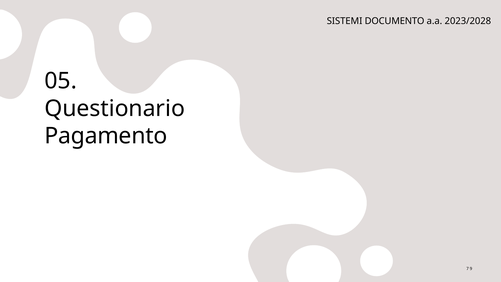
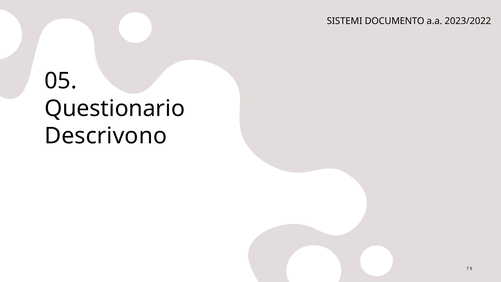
2023/2028: 2023/2028 -> 2023/2022
Pagamento: Pagamento -> Descrivono
